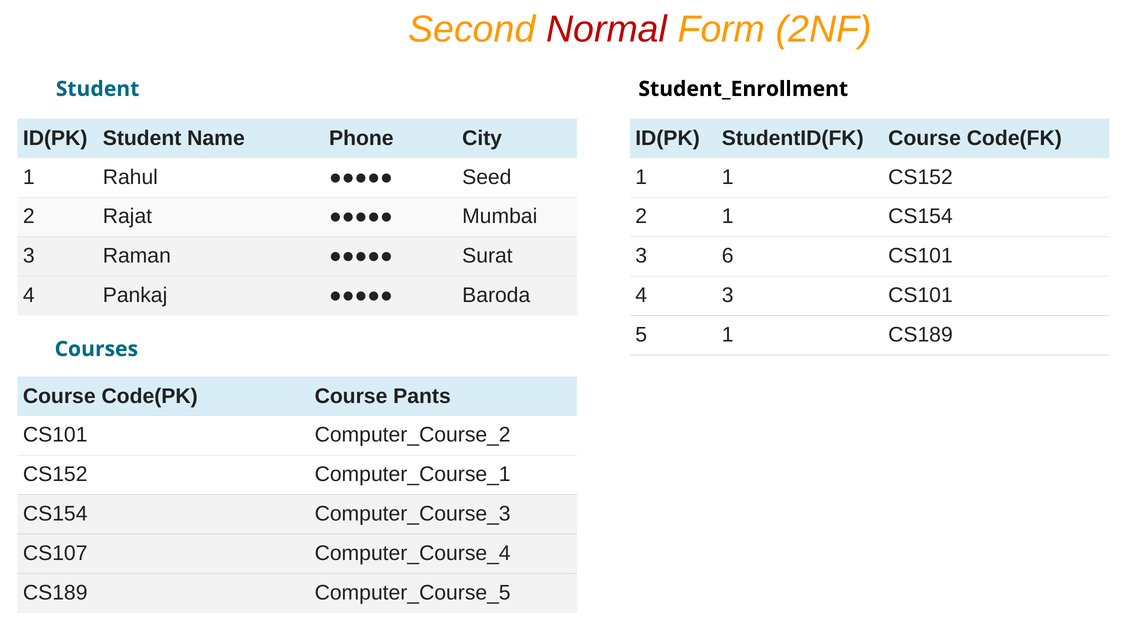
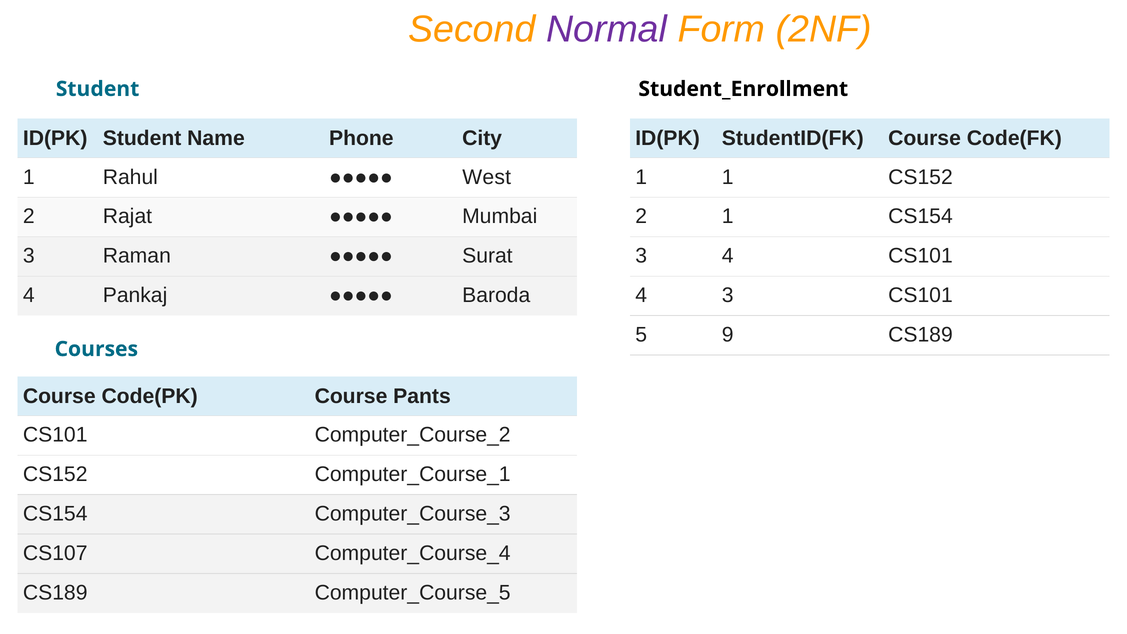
Normal colour: red -> purple
Seed: Seed -> West
3 6: 6 -> 4
5 1: 1 -> 9
